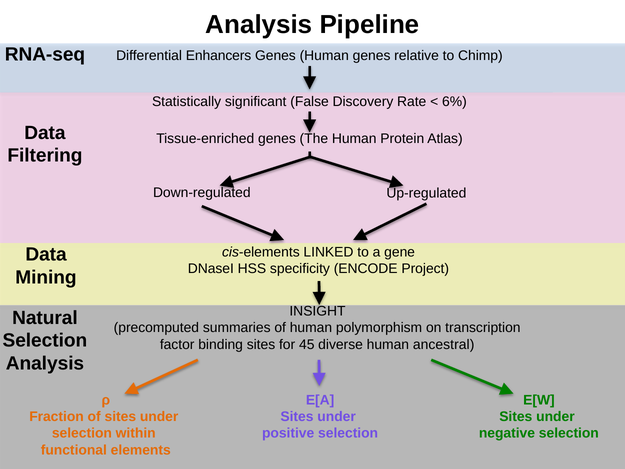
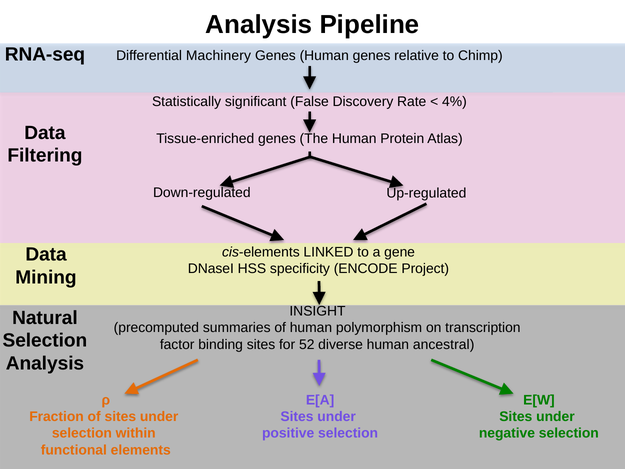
Enhancers: Enhancers -> Machinery
6%: 6% -> 4%
45: 45 -> 52
